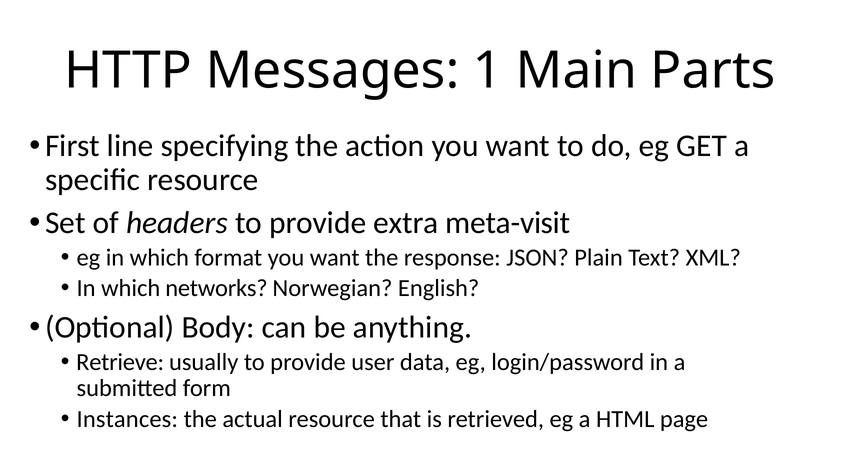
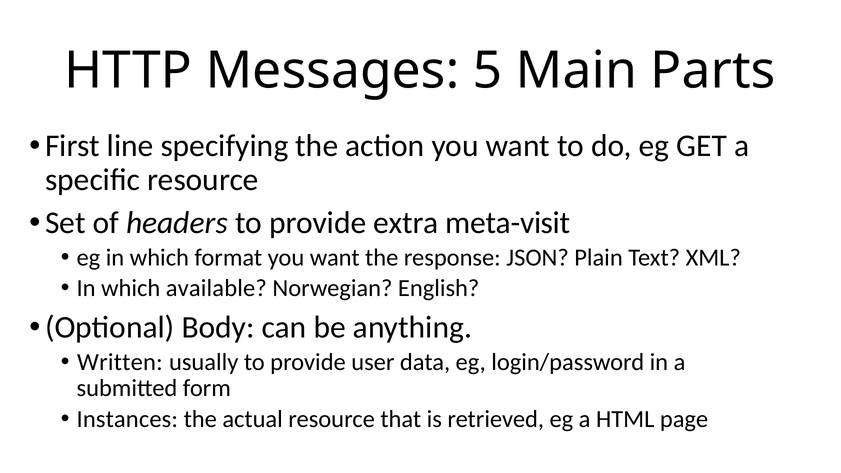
1: 1 -> 5
networks: networks -> available
Retrieve: Retrieve -> Written
